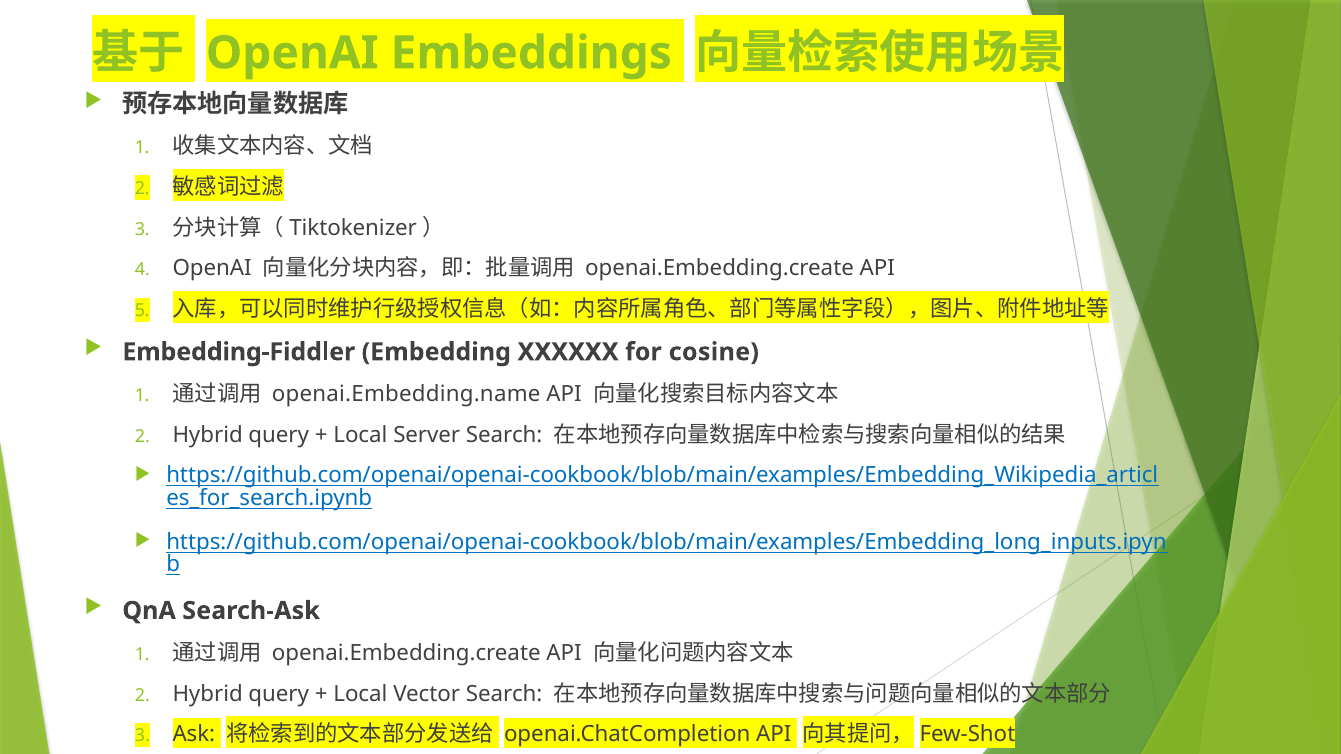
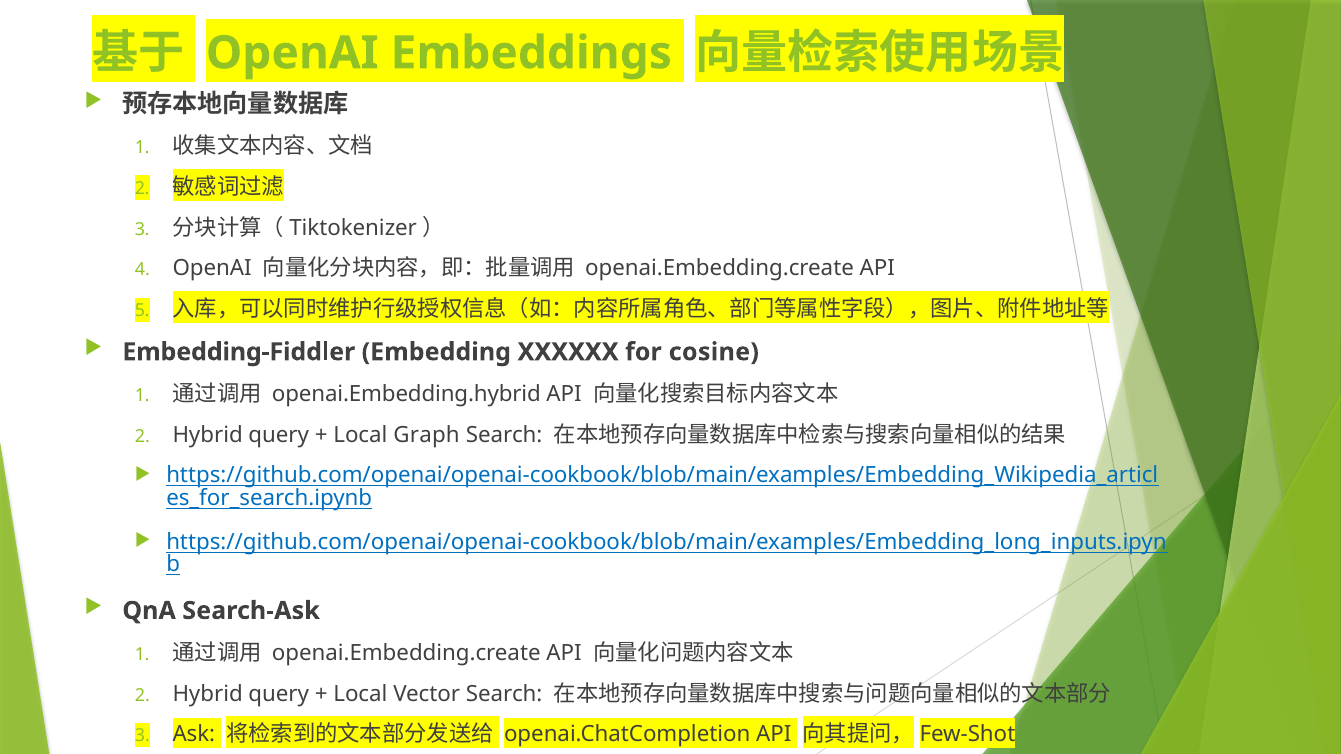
openai.Embedding.name: openai.Embedding.name -> openai.Embedding.hybrid
Server: Server -> Graph
